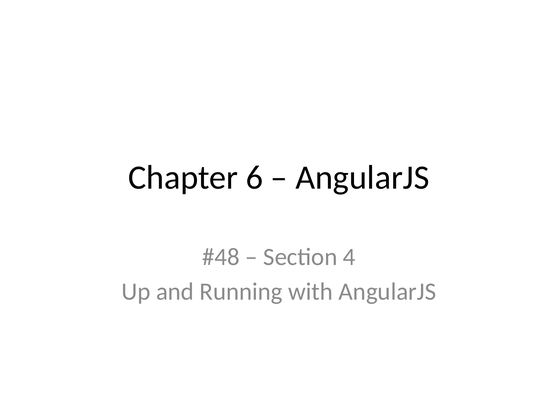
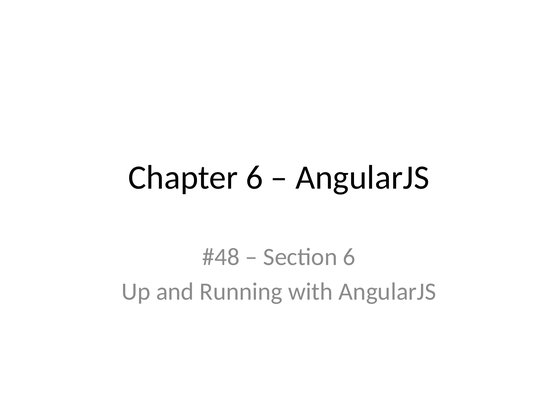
Section 4: 4 -> 6
